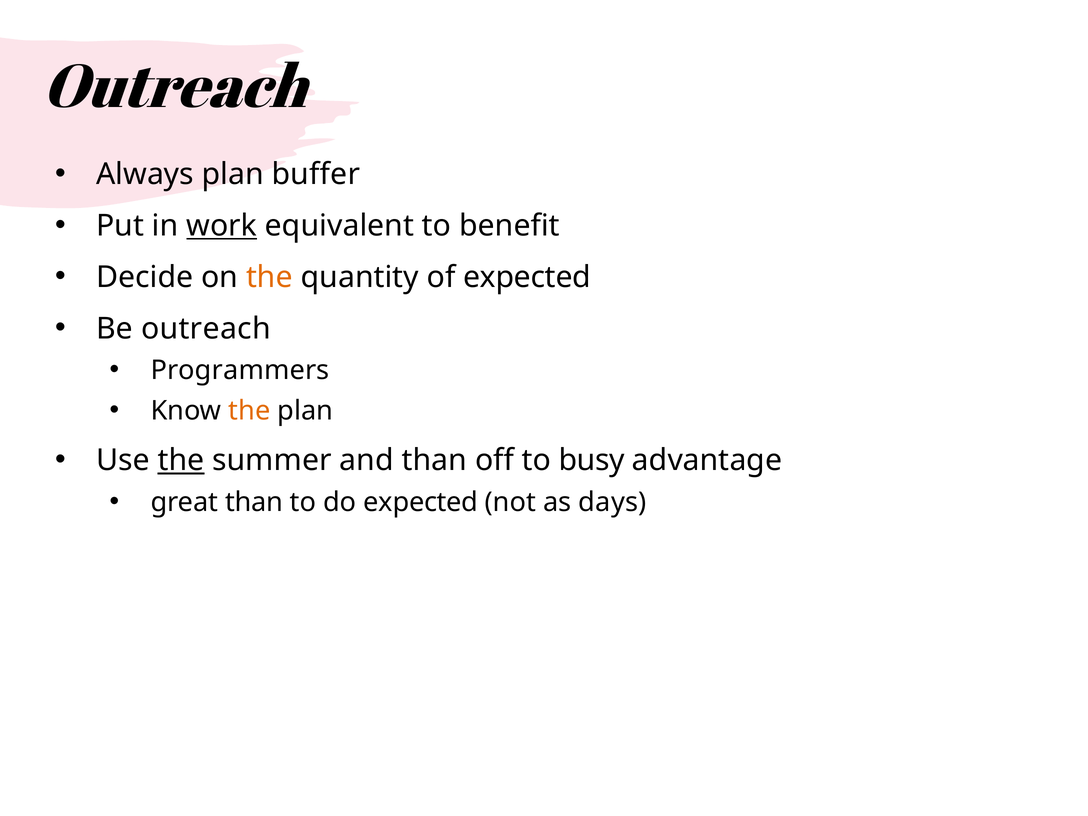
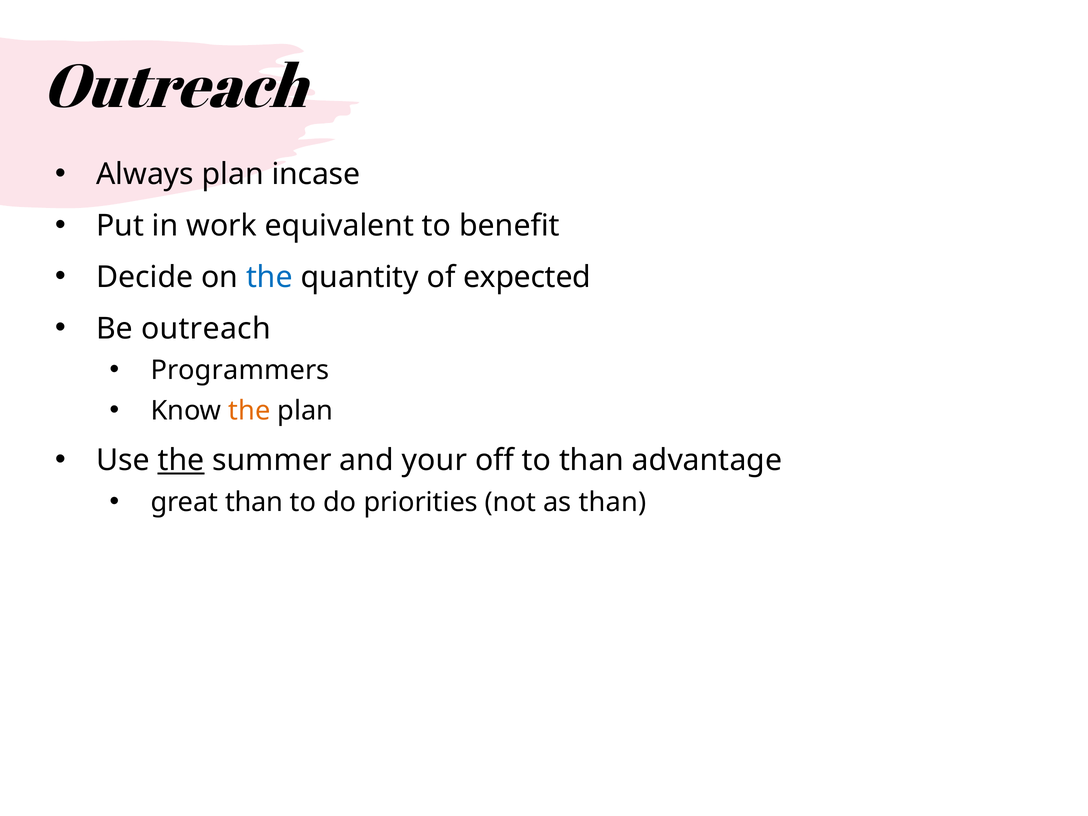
buffer: buffer -> incase
work underline: present -> none
the at (269, 277) colour: orange -> blue
and than: than -> your
to busy: busy -> than
do expected: expected -> priorities
as days: days -> than
